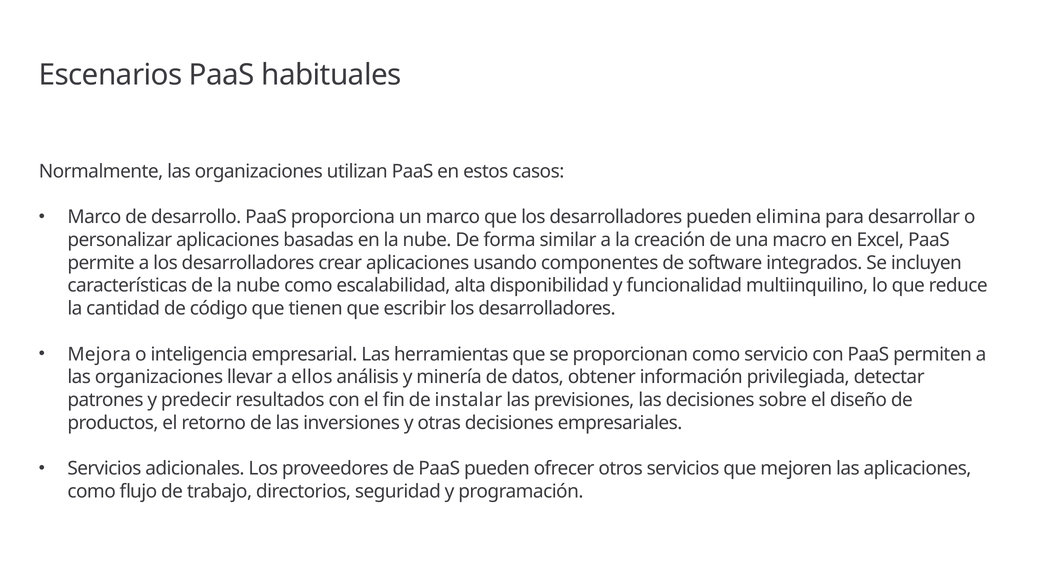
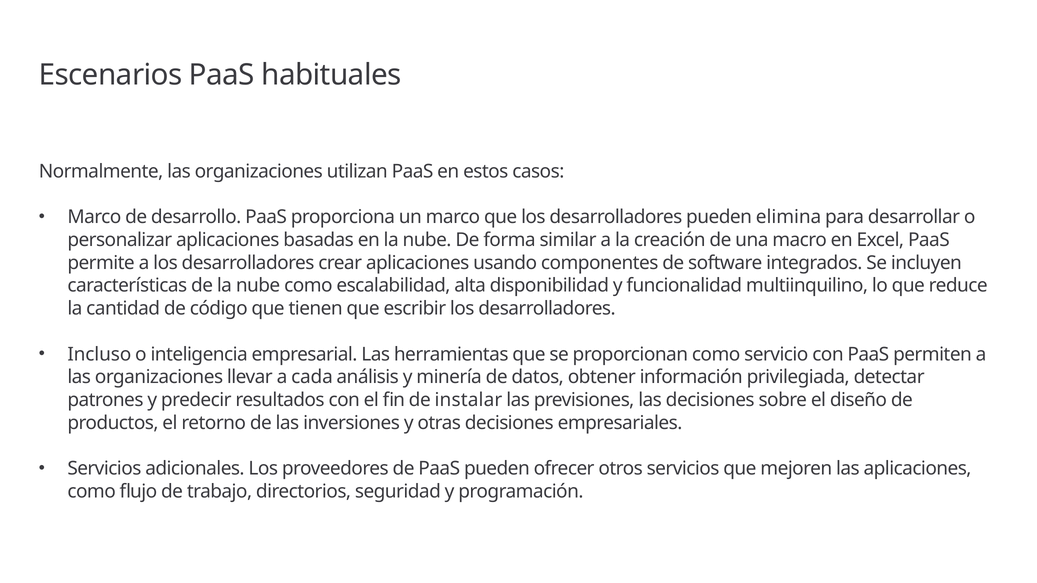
Mejora: Mejora -> Incluso
ellos: ellos -> cada
